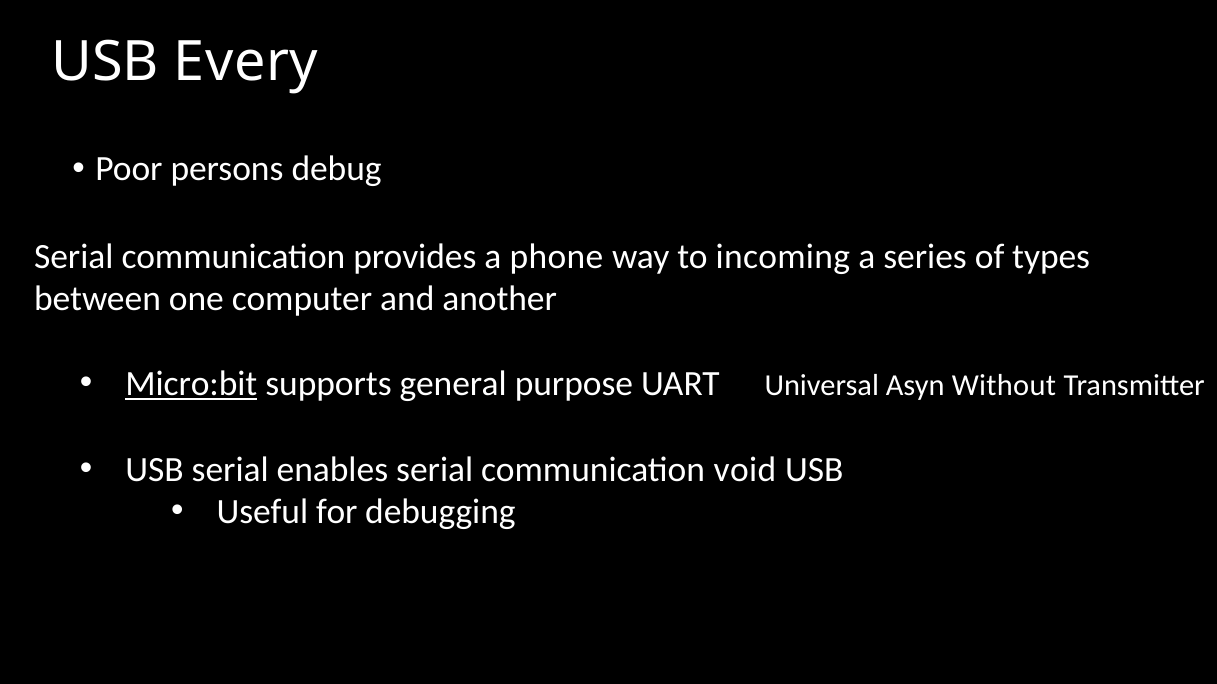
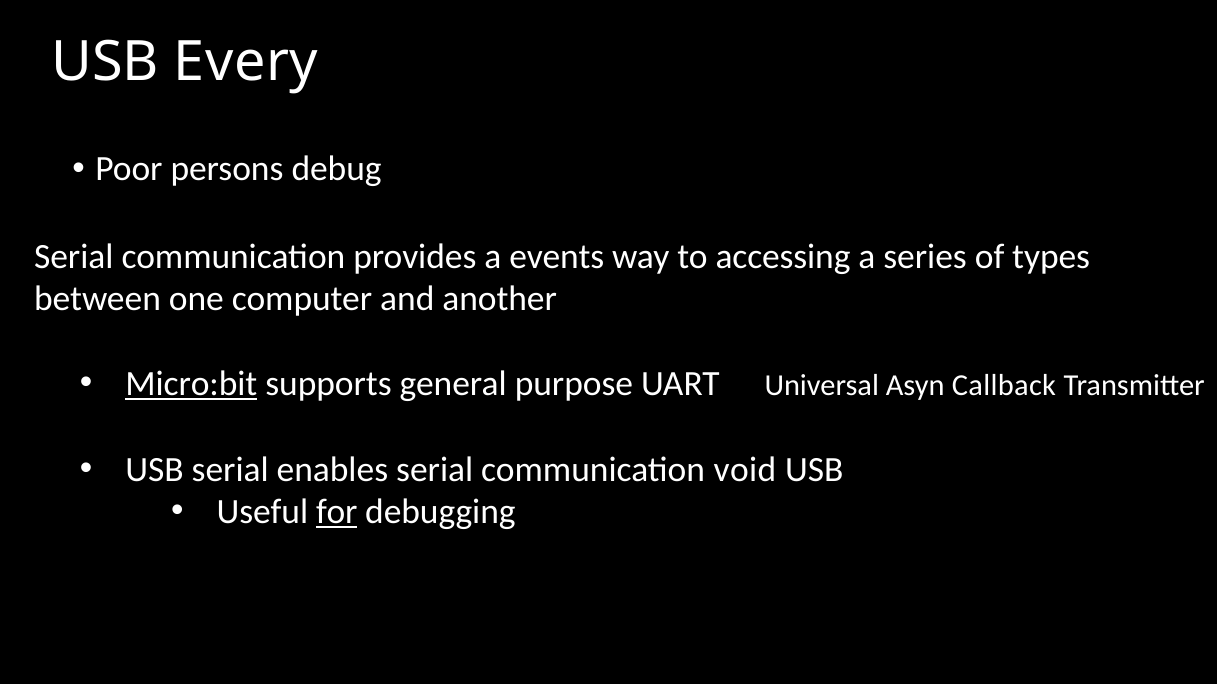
phone: phone -> events
incoming: incoming -> accessing
Without: Without -> Callback
for underline: none -> present
